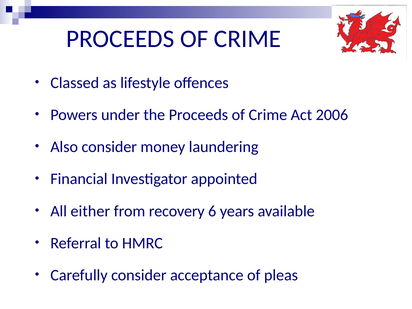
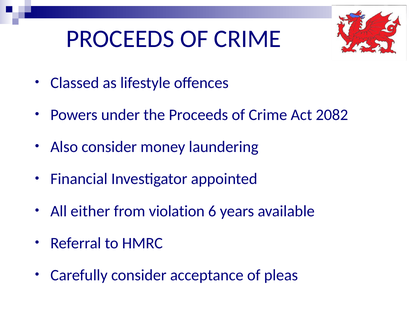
2006: 2006 -> 2082
recovery: recovery -> violation
